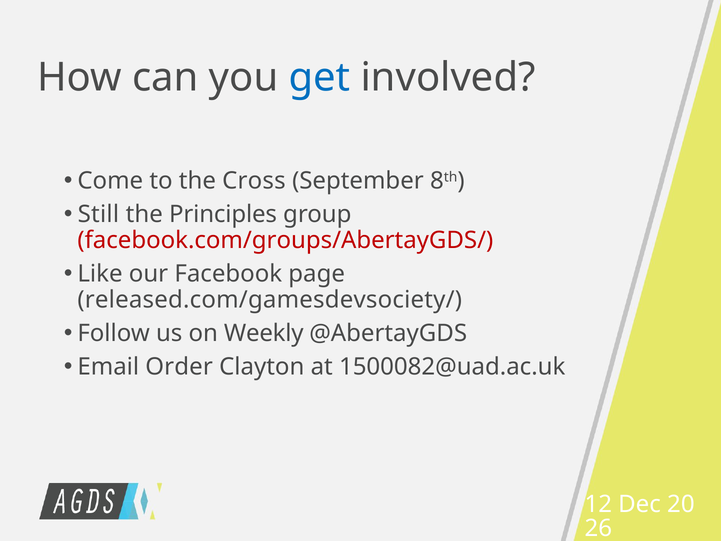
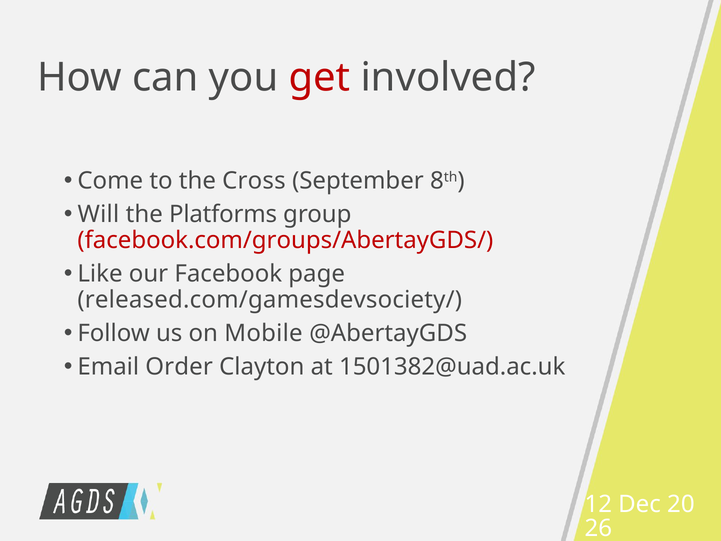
get colour: blue -> red
Still: Still -> Will
Principles: Principles -> Platforms
Weekly: Weekly -> Mobile
1500082@uad.ac.uk: 1500082@uad.ac.uk -> 1501382@uad.ac.uk
